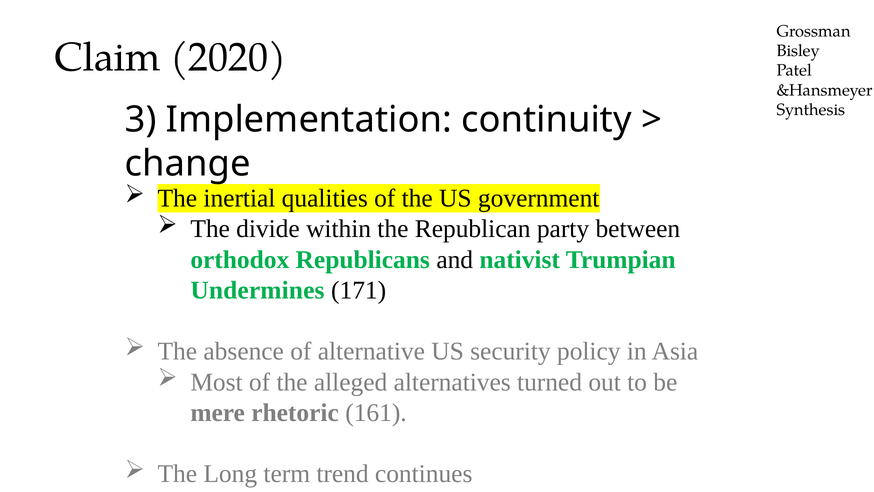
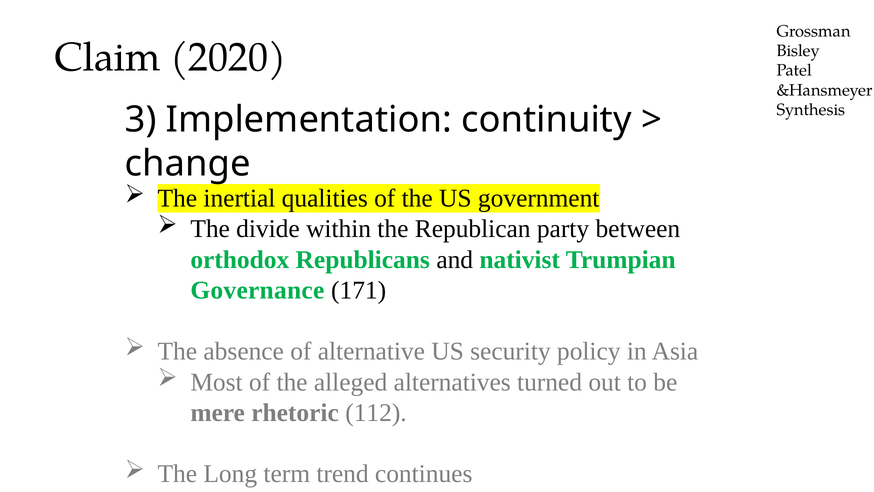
Undermines: Undermines -> Governance
161: 161 -> 112
